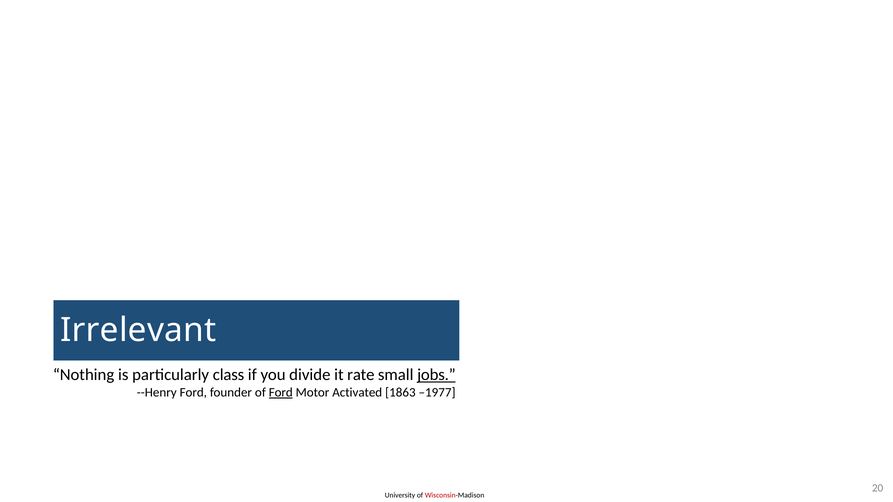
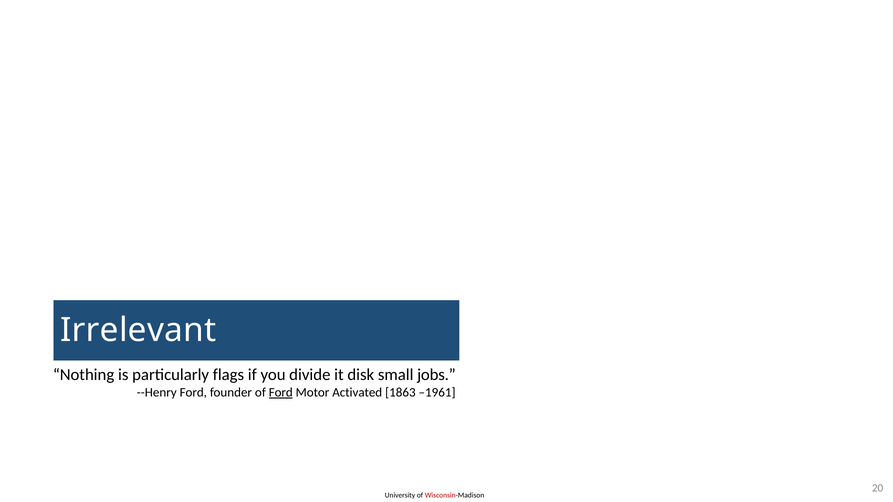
class: class -> flags
rate: rate -> disk
jobs underline: present -> none
–1977: –1977 -> –1961
